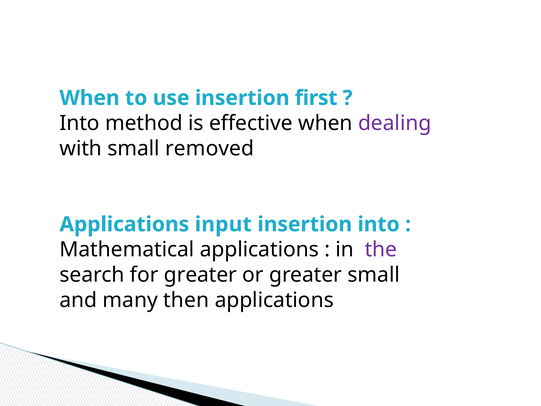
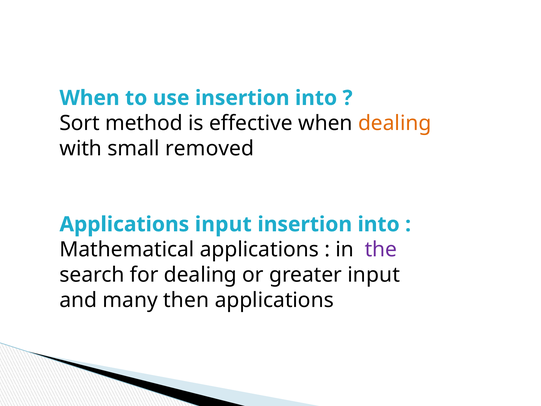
use insertion first: first -> into
Into at (80, 123): Into -> Sort
dealing at (395, 123) colour: purple -> orange
for greater: greater -> dealing
greater small: small -> input
